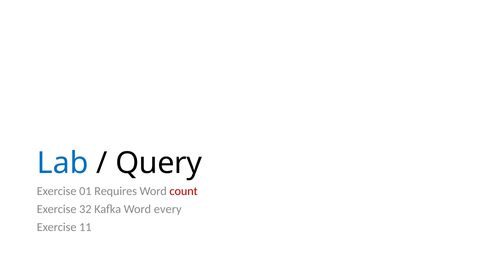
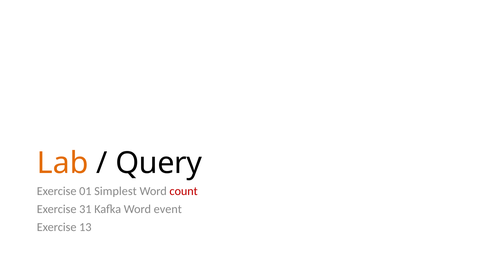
Lab colour: blue -> orange
Requires: Requires -> Simplest
32: 32 -> 31
every: every -> event
11: 11 -> 13
